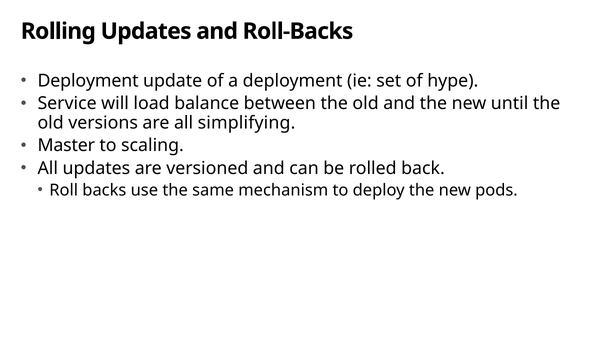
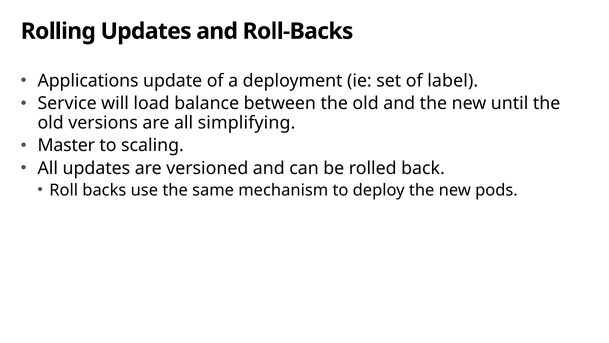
Deployment at (88, 81): Deployment -> Applications
hype: hype -> label
